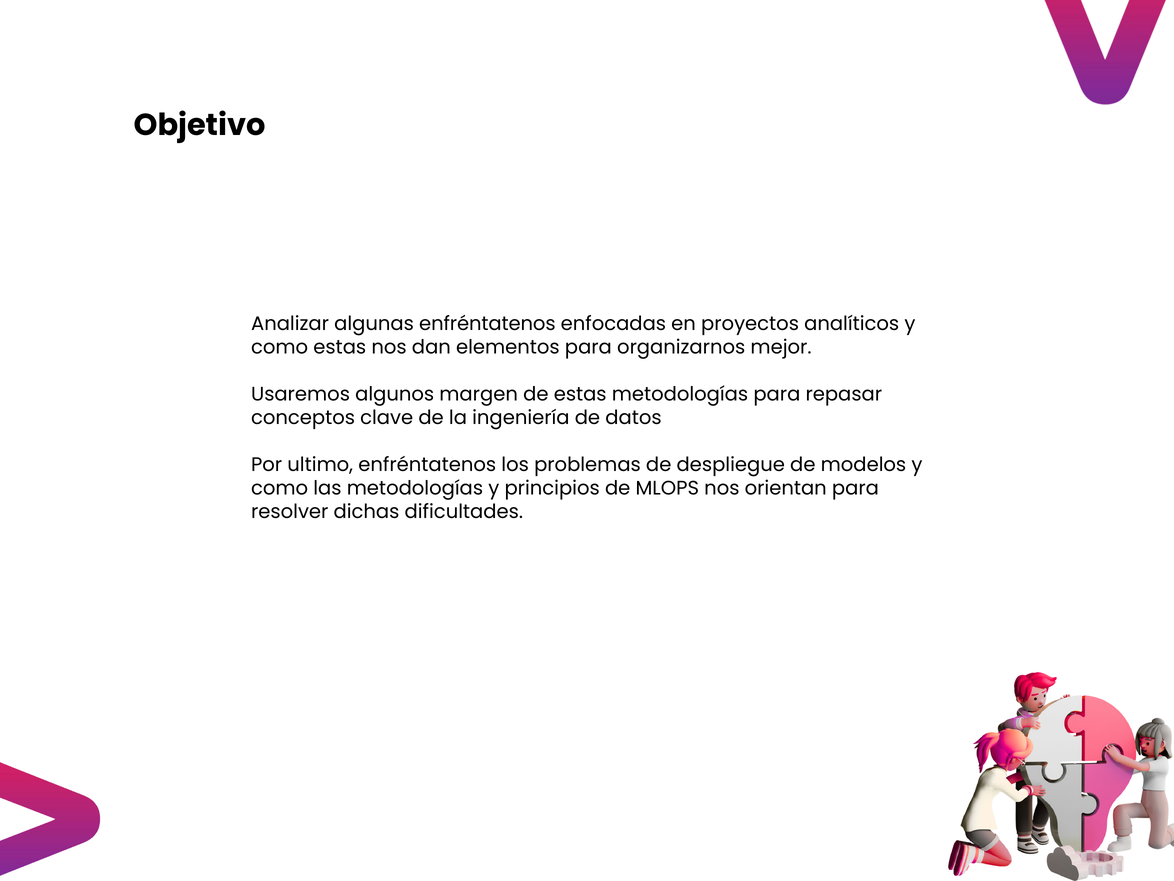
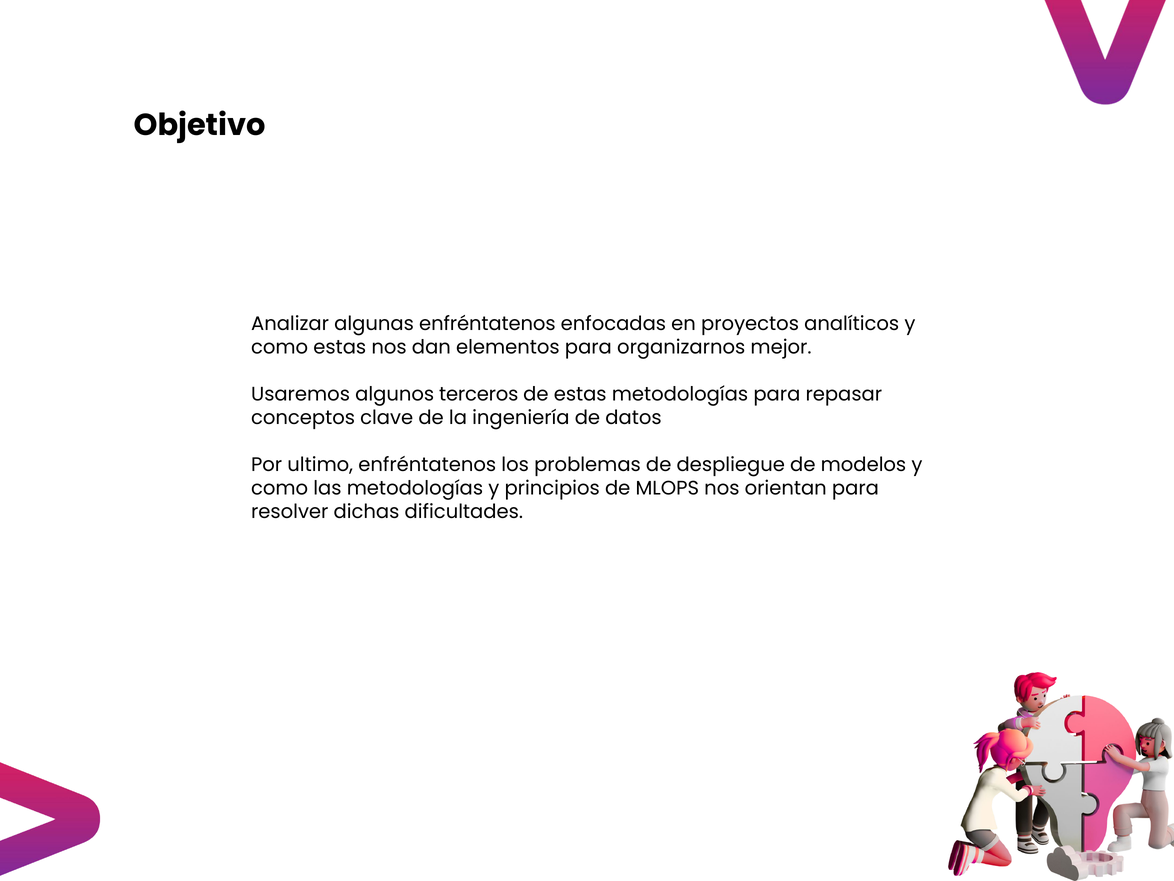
margen: margen -> terceros
